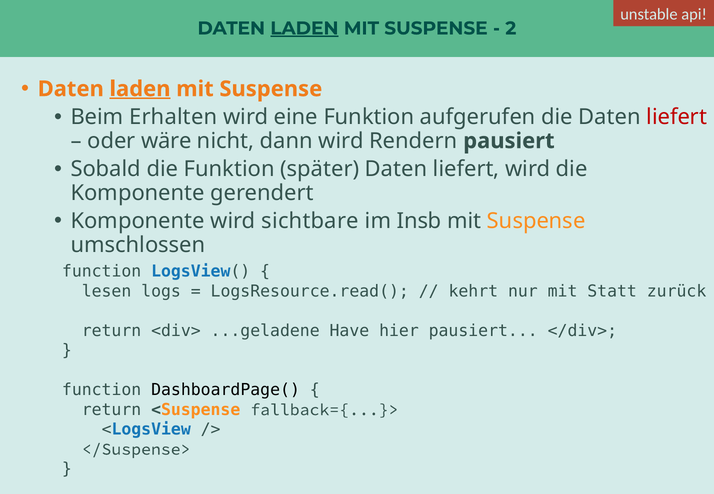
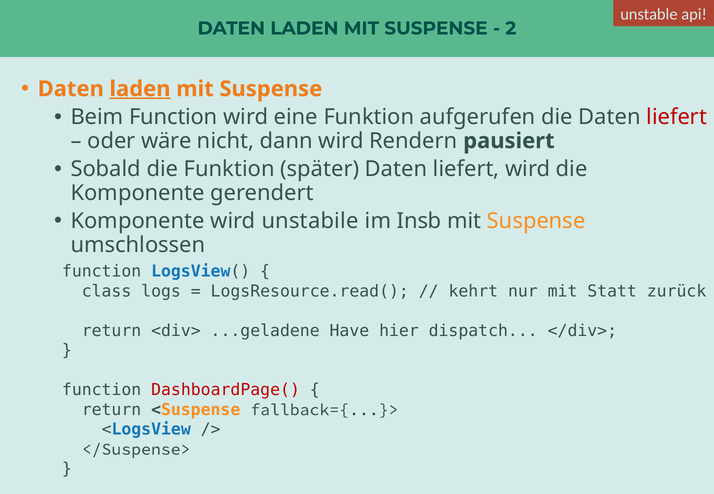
LADEN at (304, 28) underline: present -> none
Beim Erhalten: Erhalten -> Function
sichtbare: sichtbare -> unstabile
lesen: lesen -> class
hier pausiert: pausiert -> dispatch
DashboardPage( colour: black -> red
